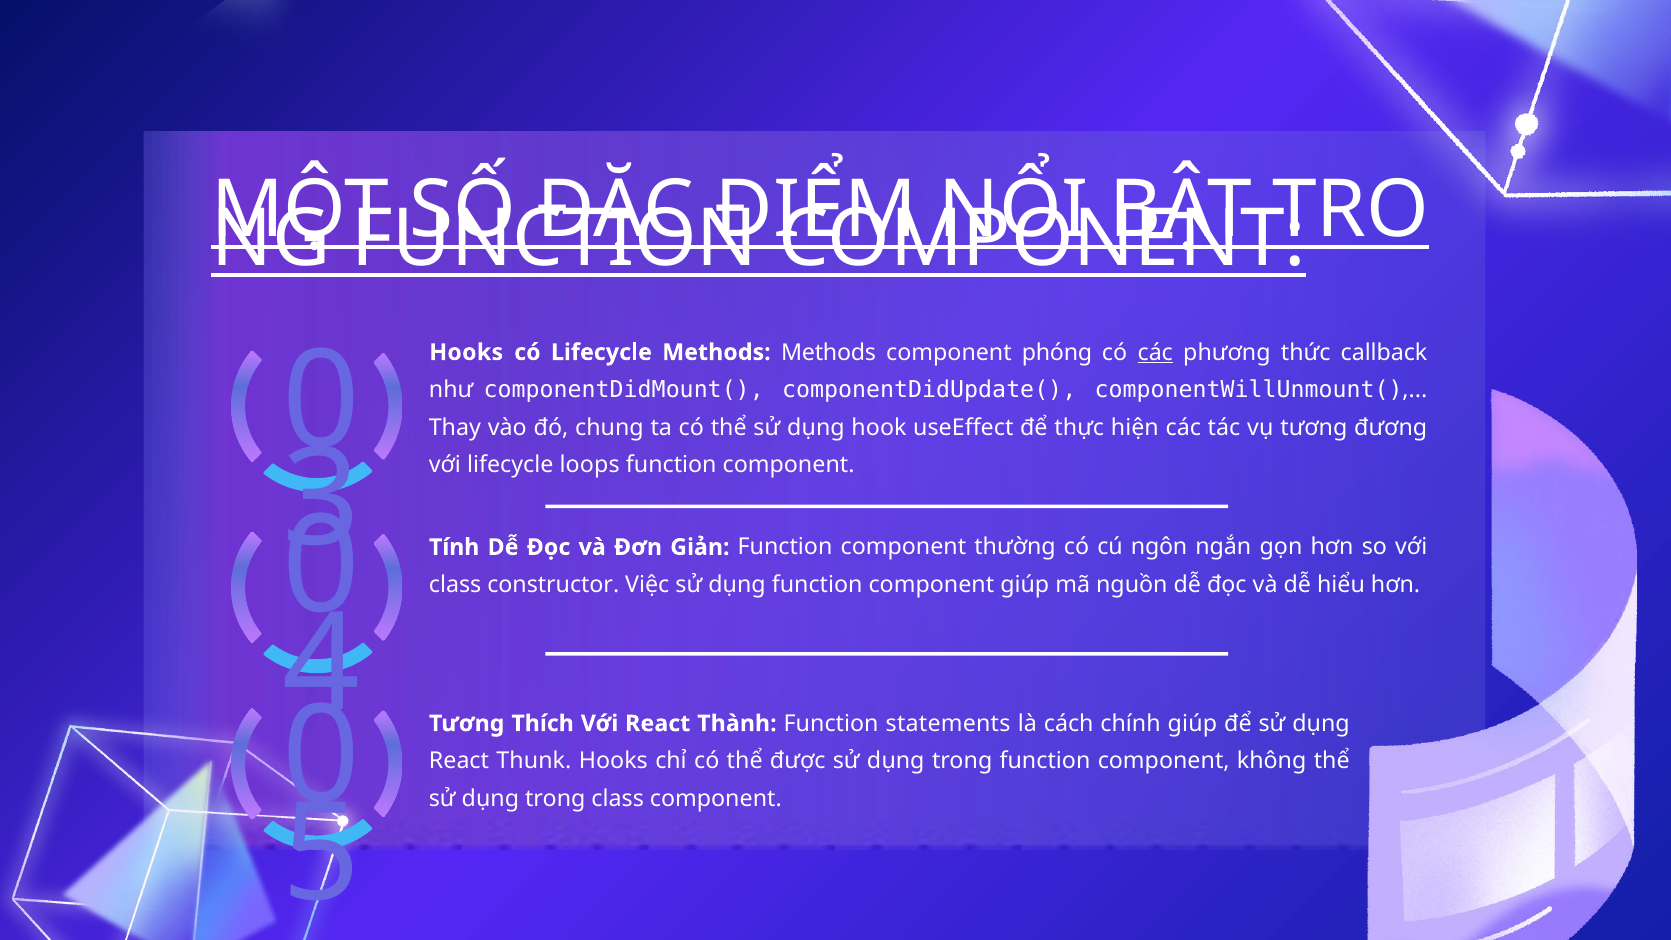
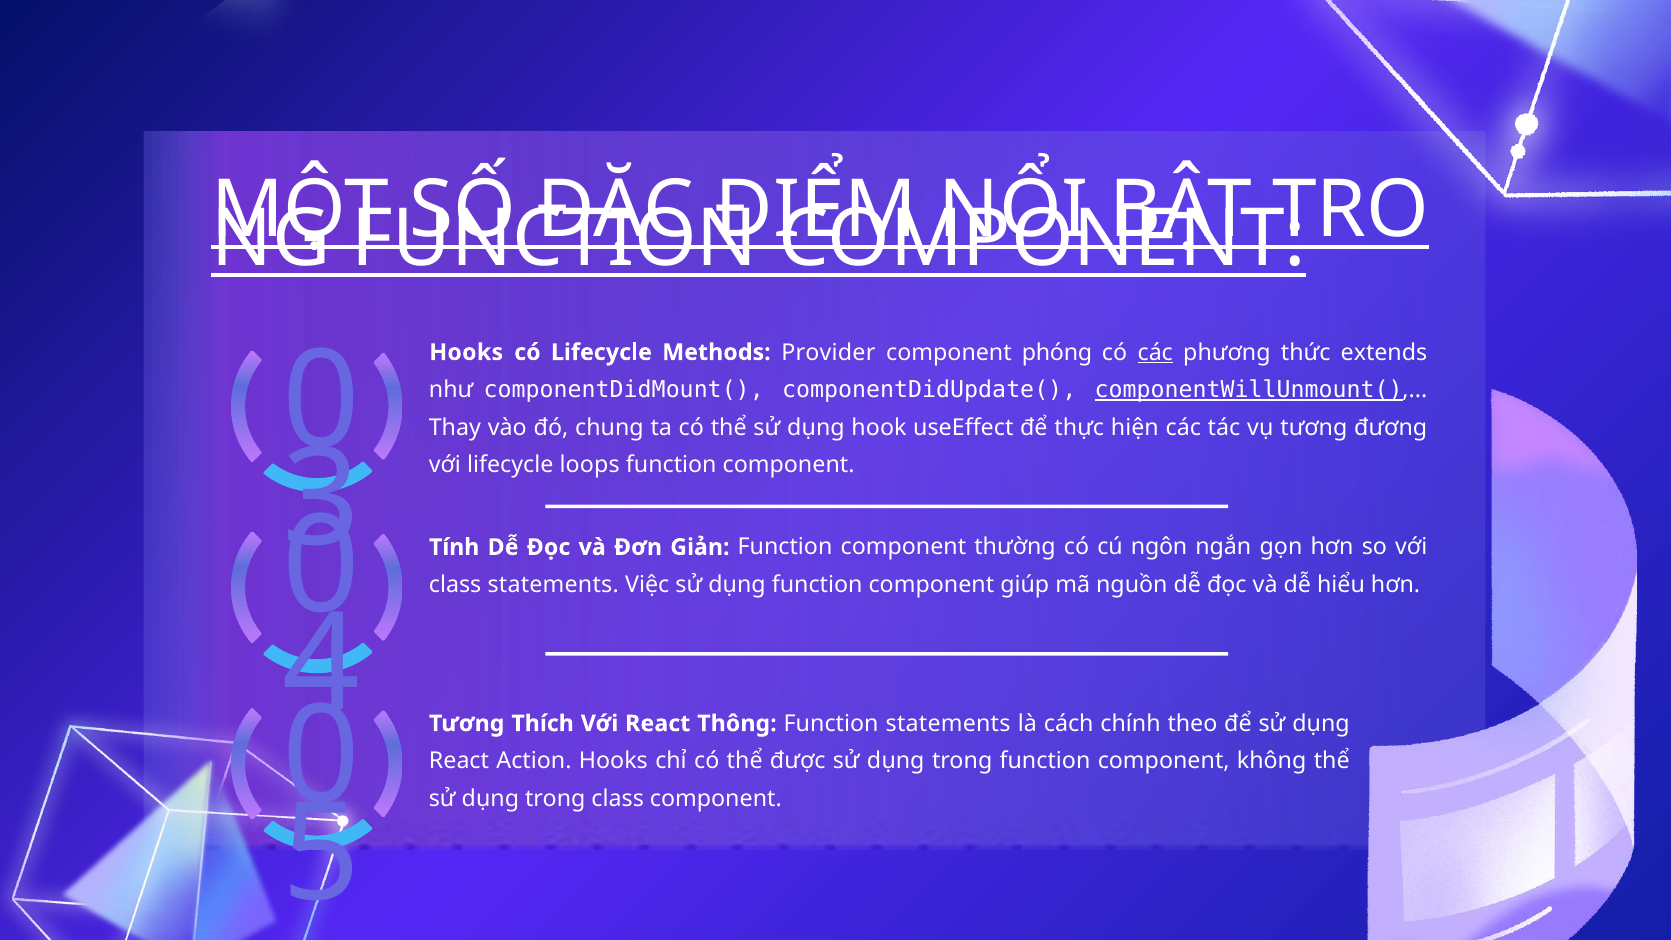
Methods Methods: Methods -> Provider
callback: callback -> extends
componentWillUnmount( underline: none -> present
class constructor: constructor -> statements
Thành: Thành -> Thông
chính giúp: giúp -> theo
Thunk: Thunk -> Action
